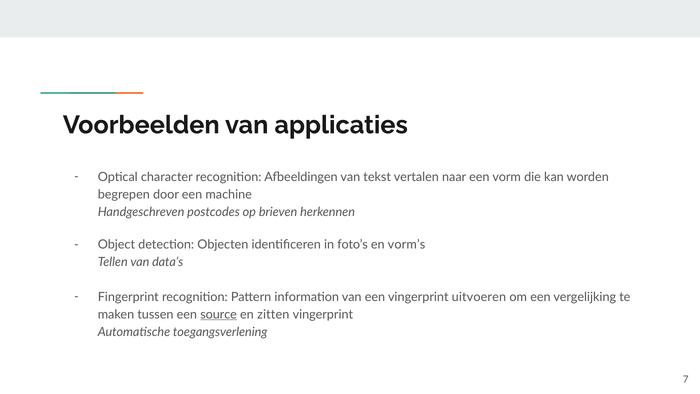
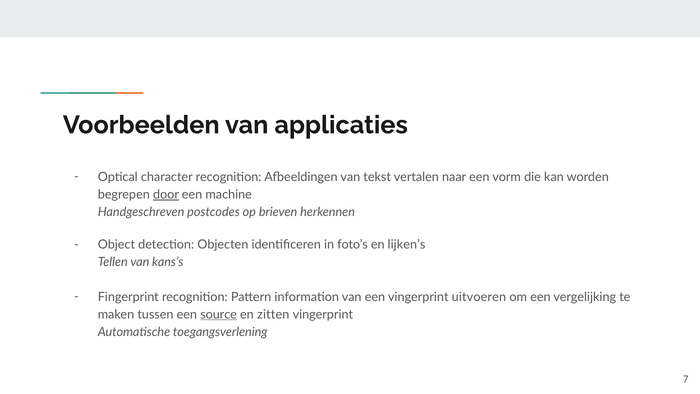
door underline: none -> present
vorm’s: vorm’s -> lijken’s
data’s: data’s -> kans’s
